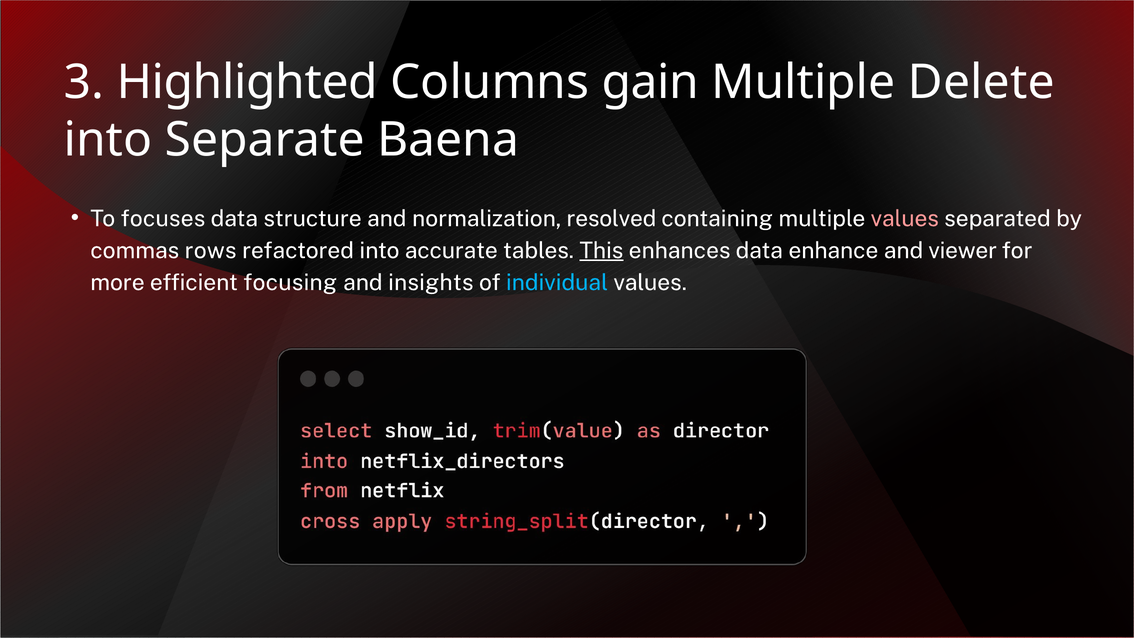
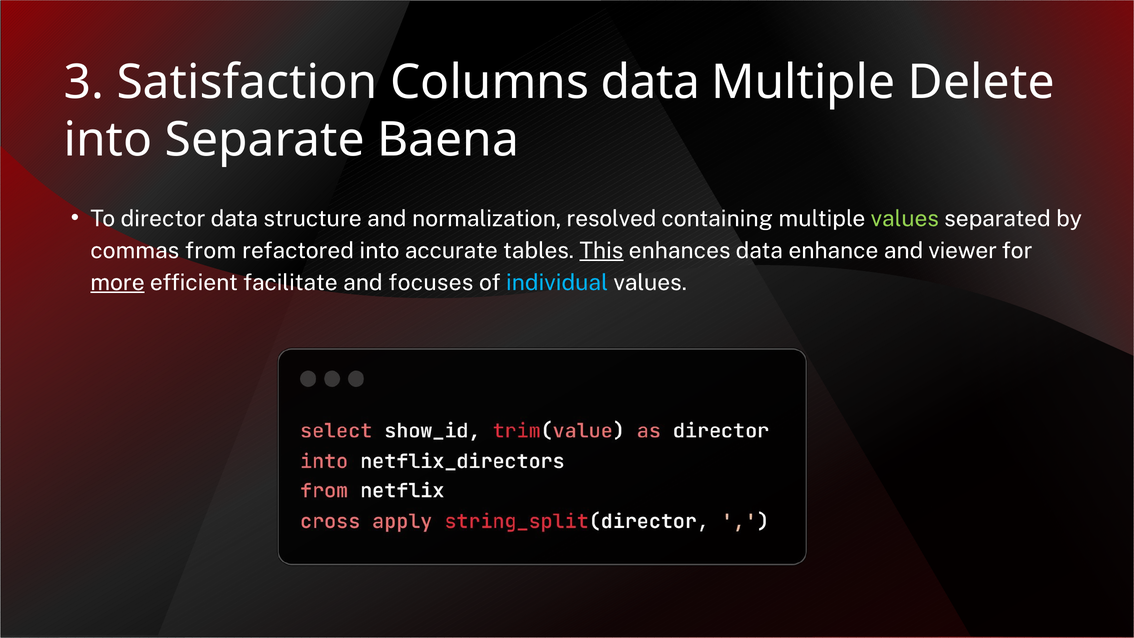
Highlighted: Highlighted -> Satisfaction
Columns gain: gain -> data
focuses: focuses -> director
values at (905, 219) colour: pink -> light green
rows: rows -> from
more underline: none -> present
focusing: focusing -> facilitate
insights: insights -> focuses
